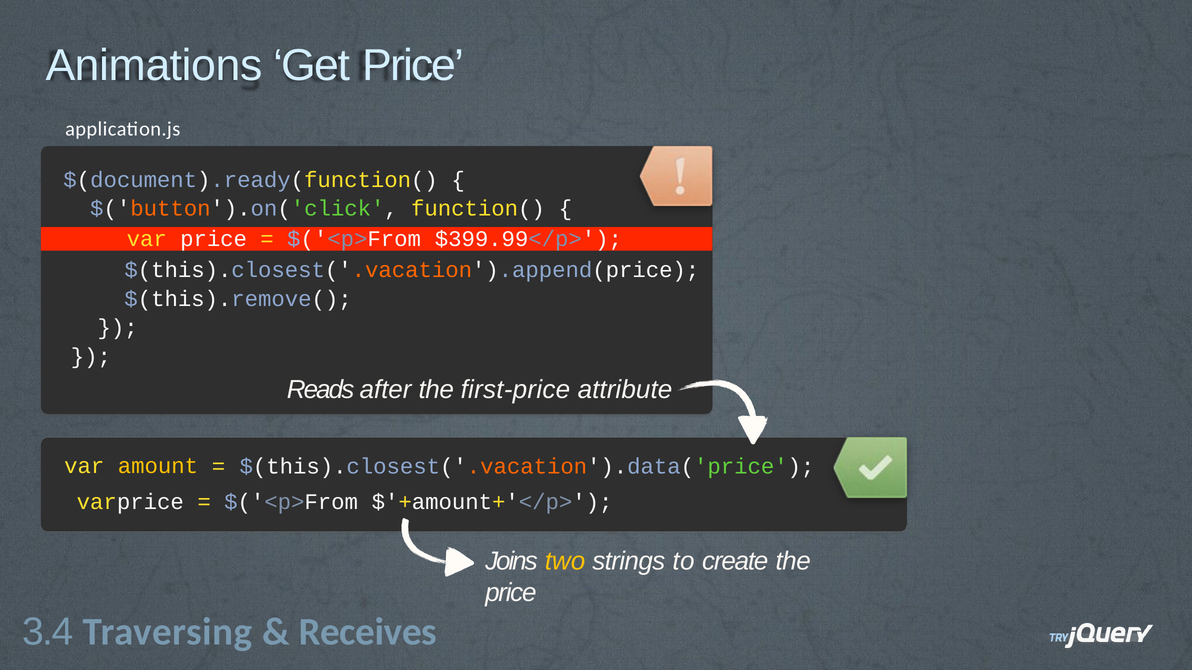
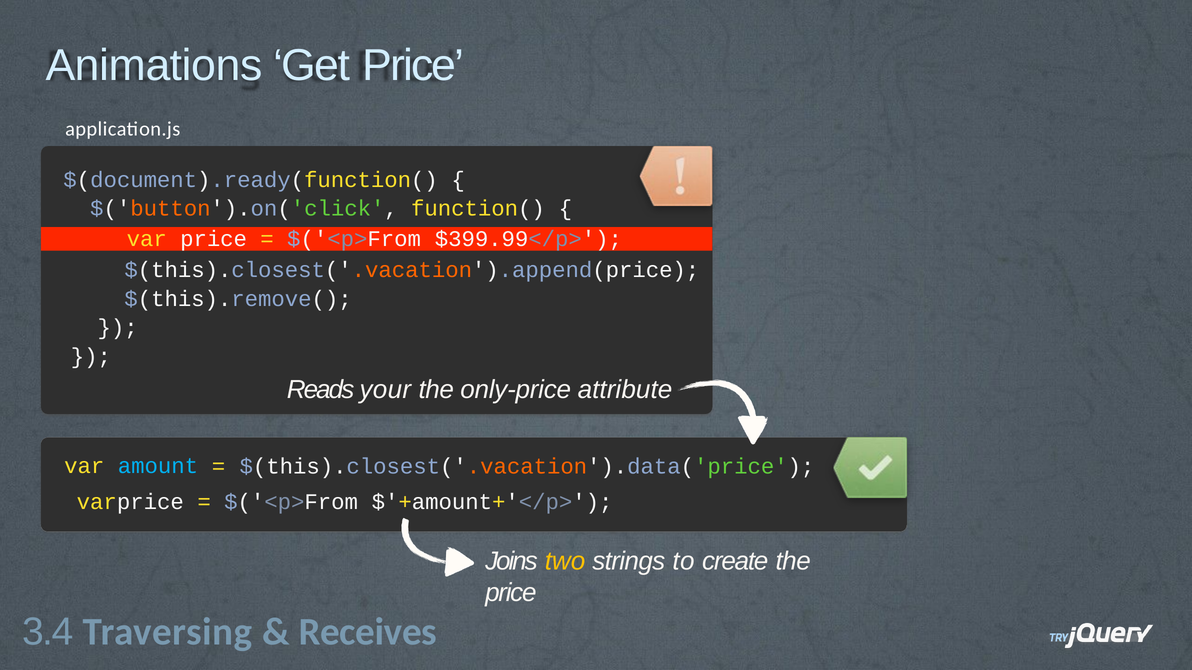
after: after -> your
first-price: first-price -> only-price
amount colour: yellow -> light blue
